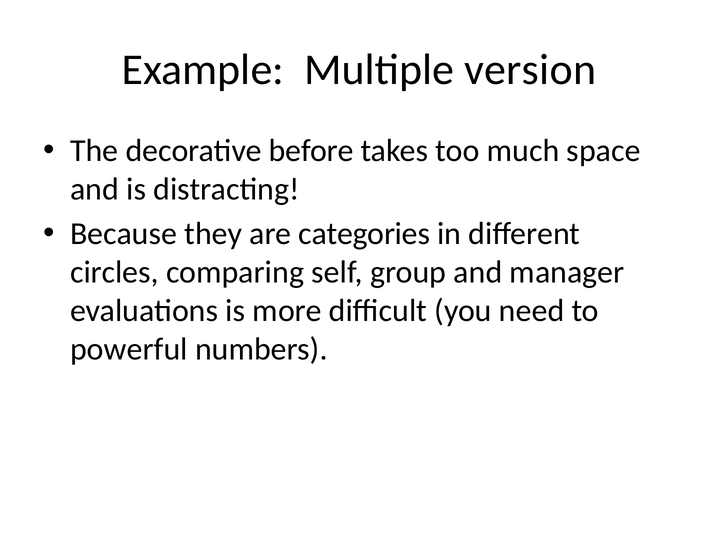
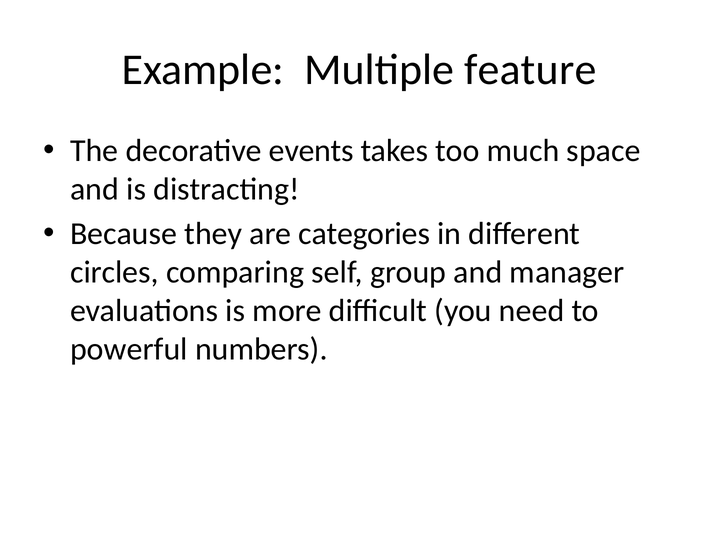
version: version -> feature
before: before -> events
